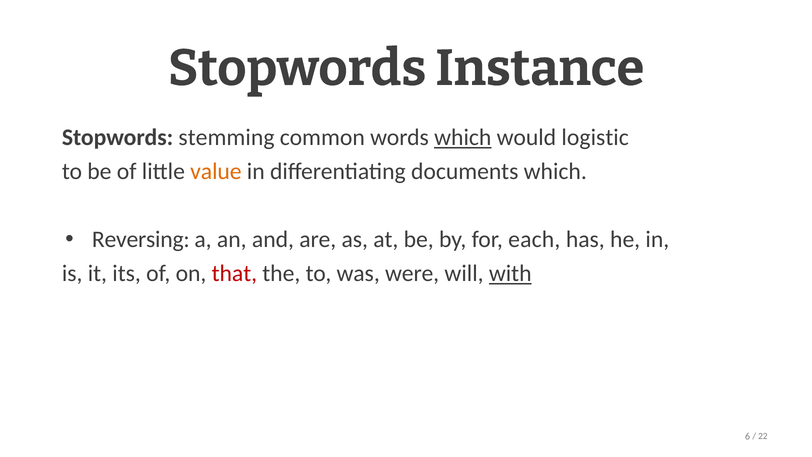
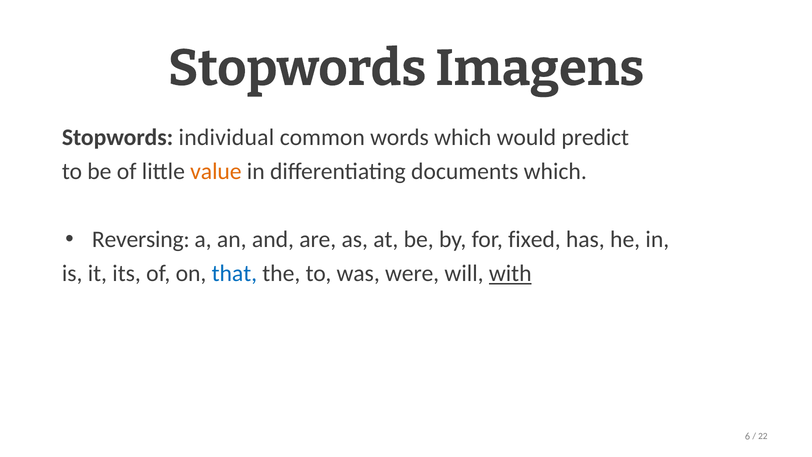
Instance: Instance -> Imagens
stemming: stemming -> individual
which at (463, 137) underline: present -> none
logistic: logistic -> predict
each: each -> fixed
that colour: red -> blue
